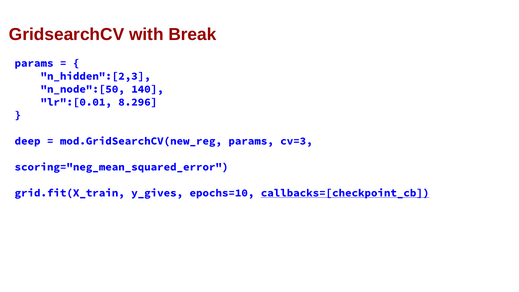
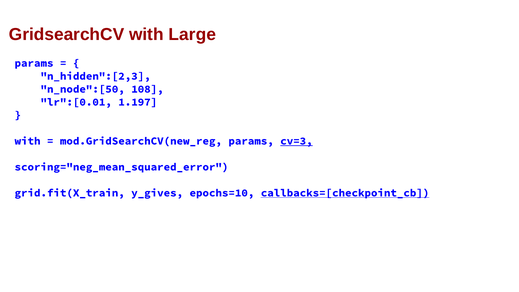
Break: Break -> Large
140: 140 -> 108
8.296: 8.296 -> 1.197
deep at (28, 141): deep -> with
cv=3 underline: none -> present
